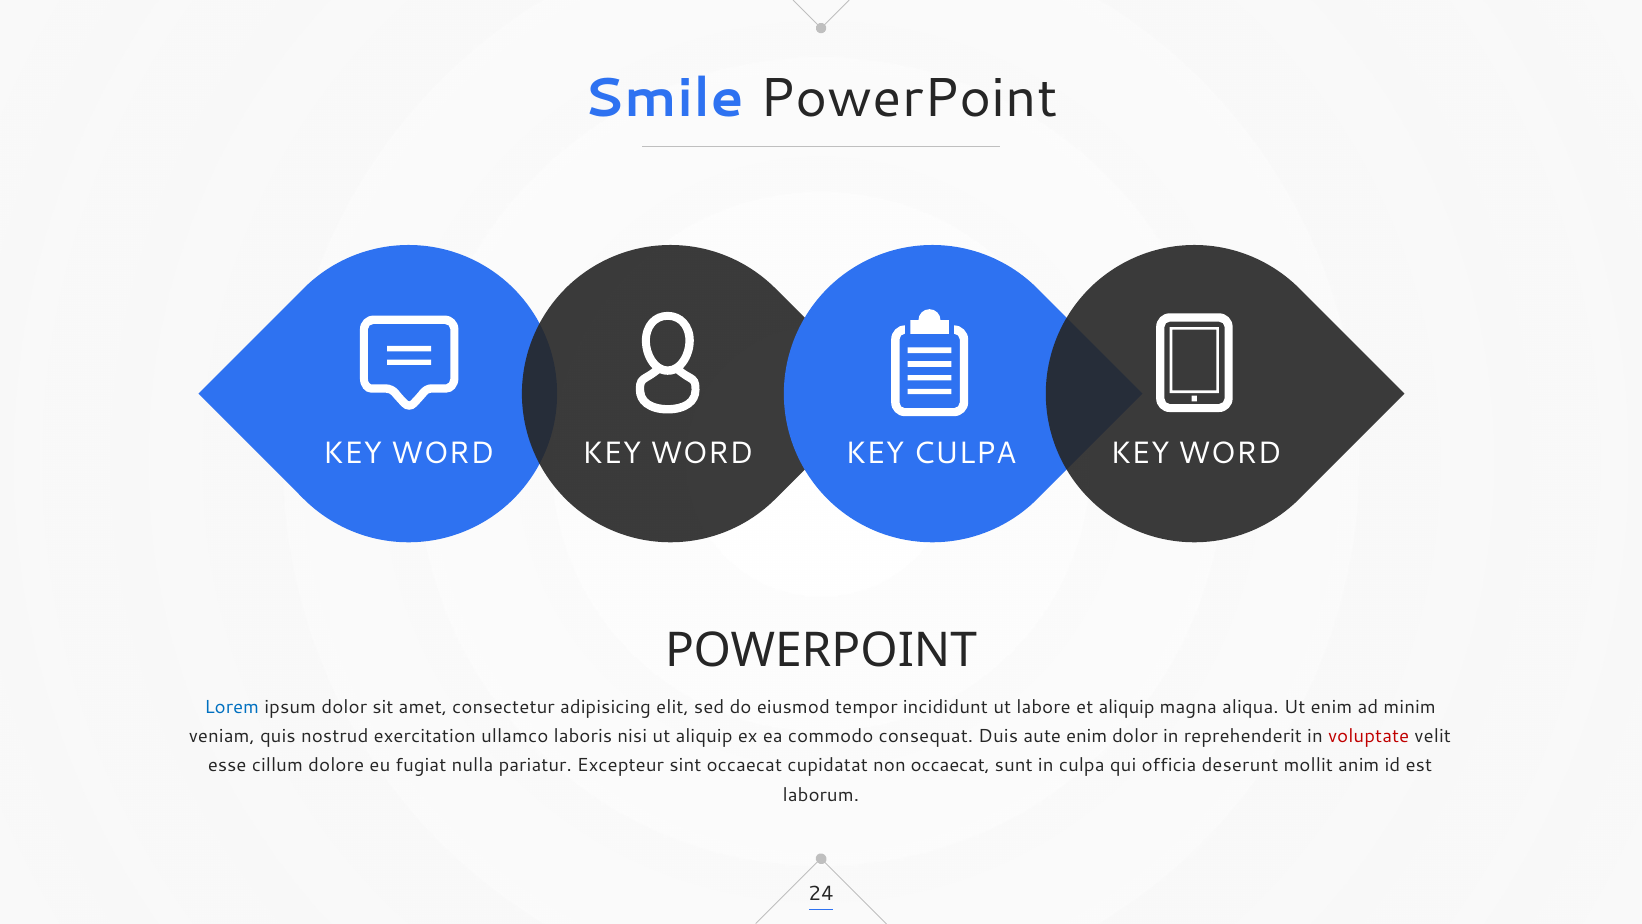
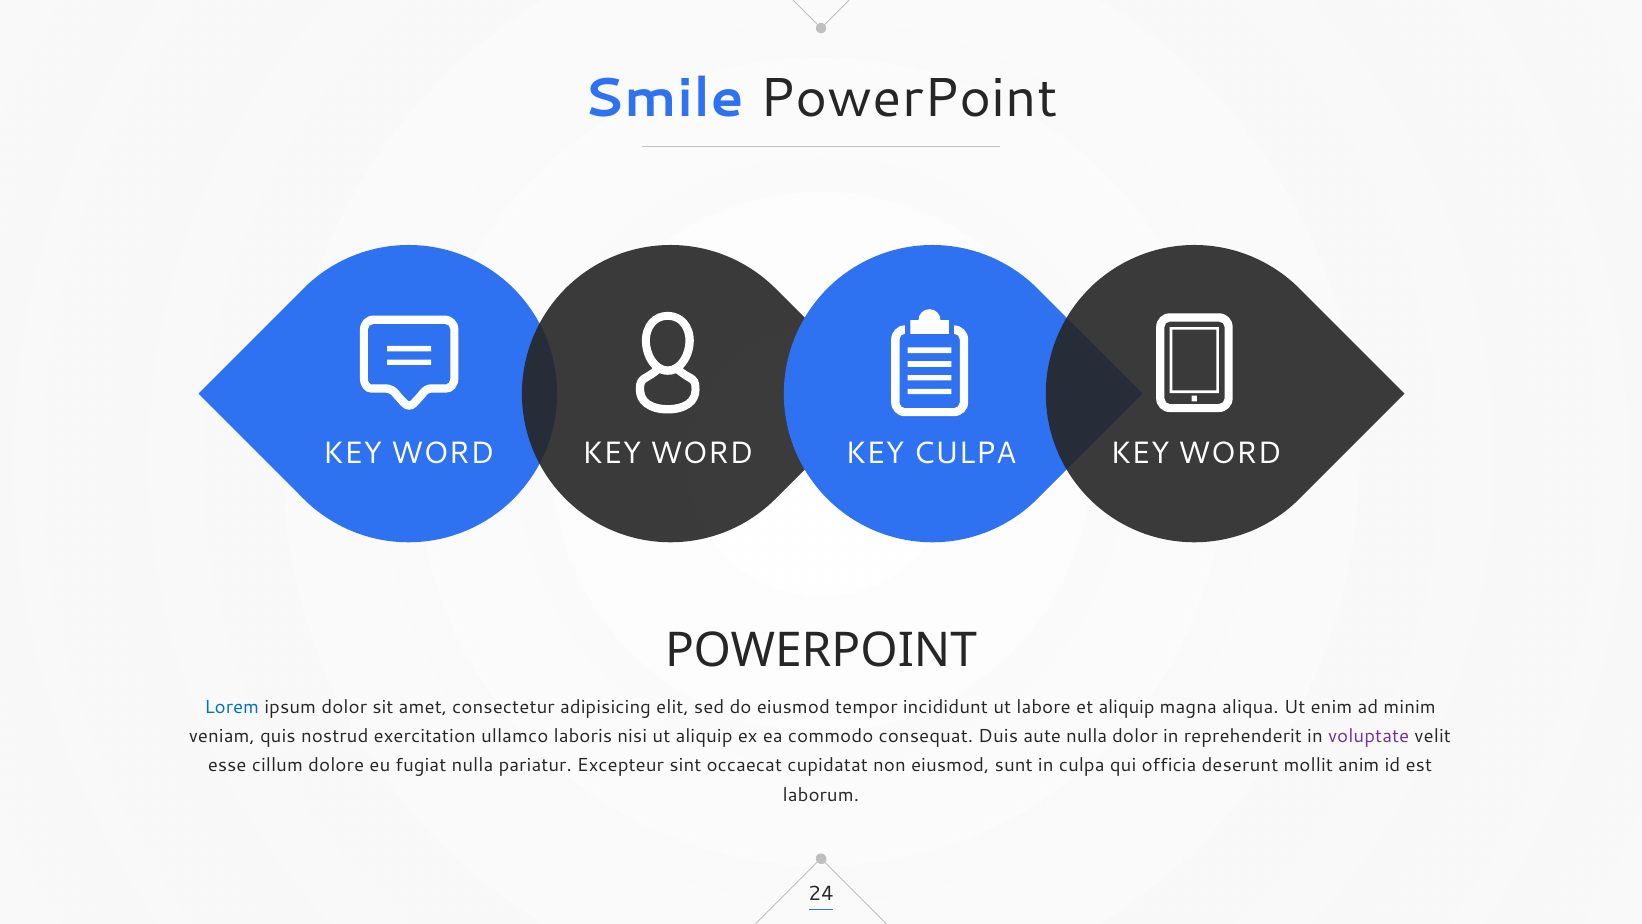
aute enim: enim -> nulla
voluptate colour: red -> purple
non occaecat: occaecat -> eiusmod
